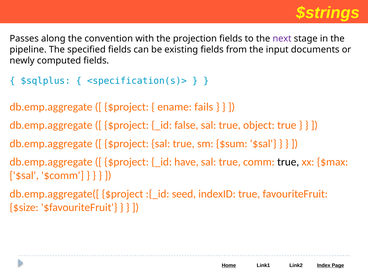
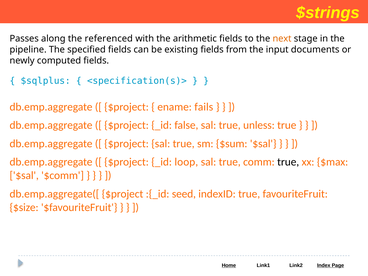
convention: convention -> referenced
projection: projection -> arithmetic
next colour: purple -> orange
object: object -> unless
have: have -> loop
